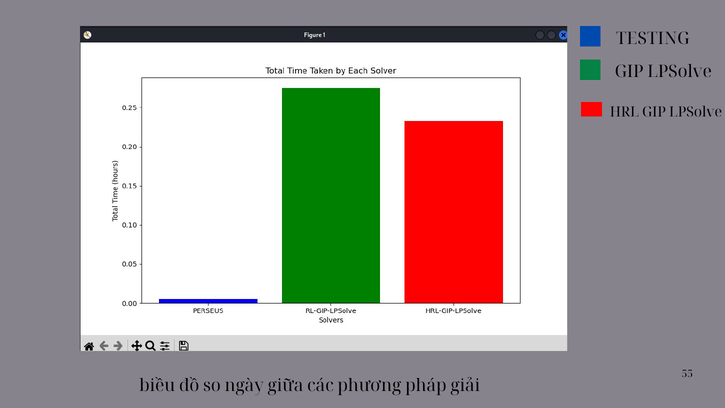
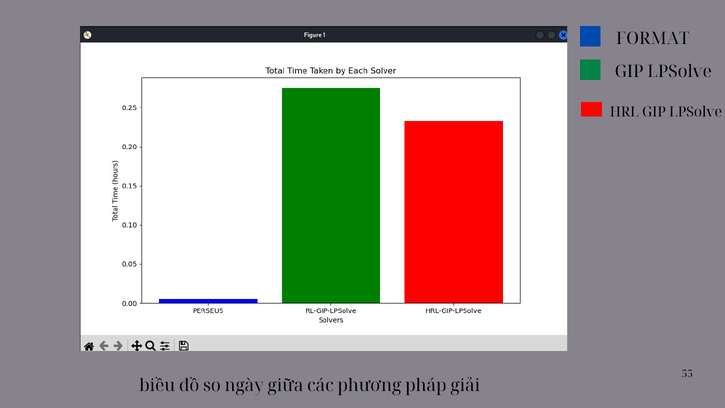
TESTING: TESTING -> FORMAT
